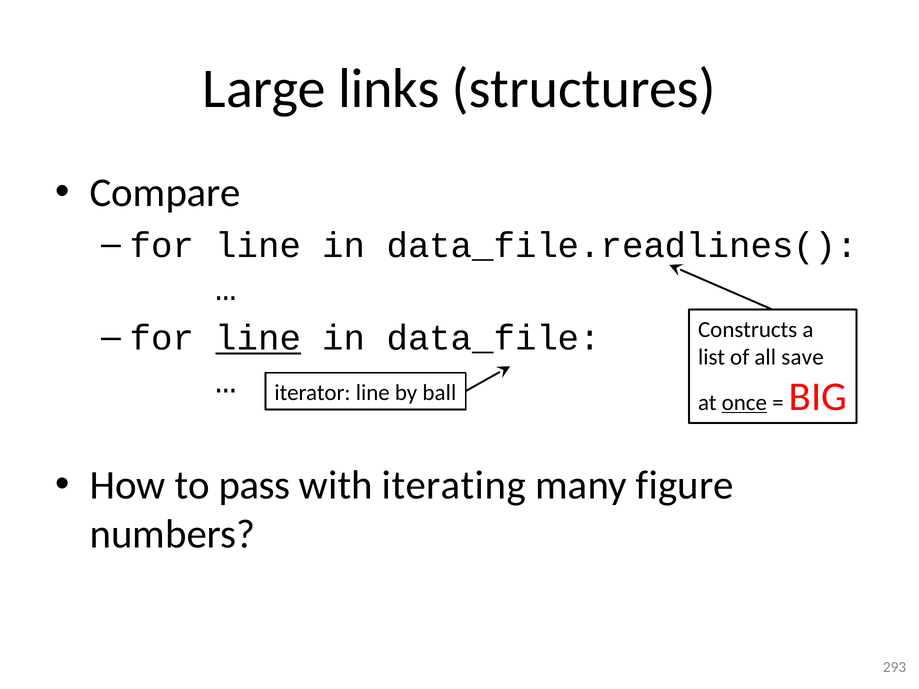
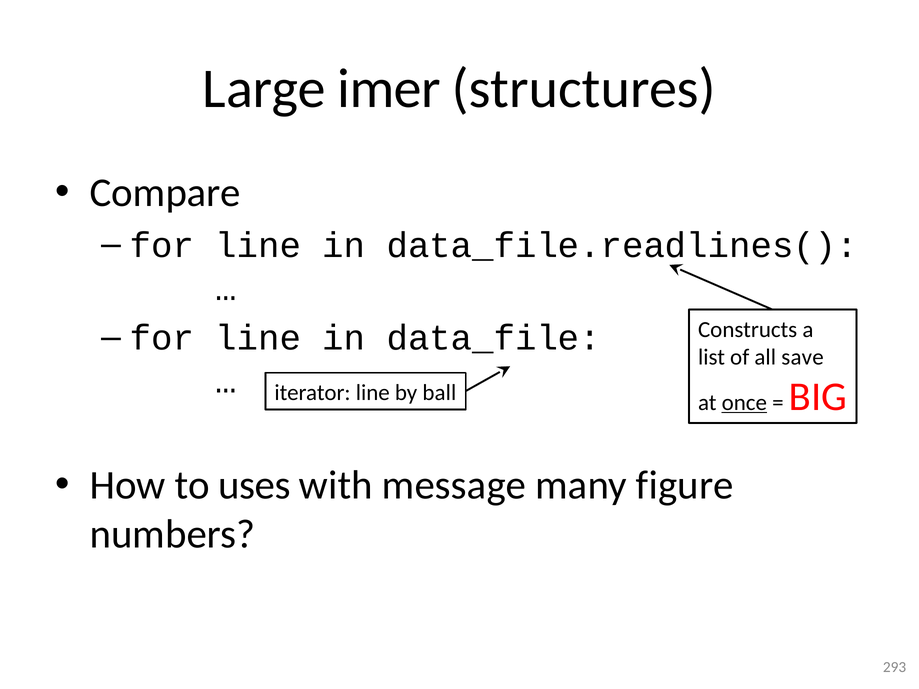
links: links -> imer
line at (258, 338) underline: present -> none
pass: pass -> uses
iterating: iterating -> message
